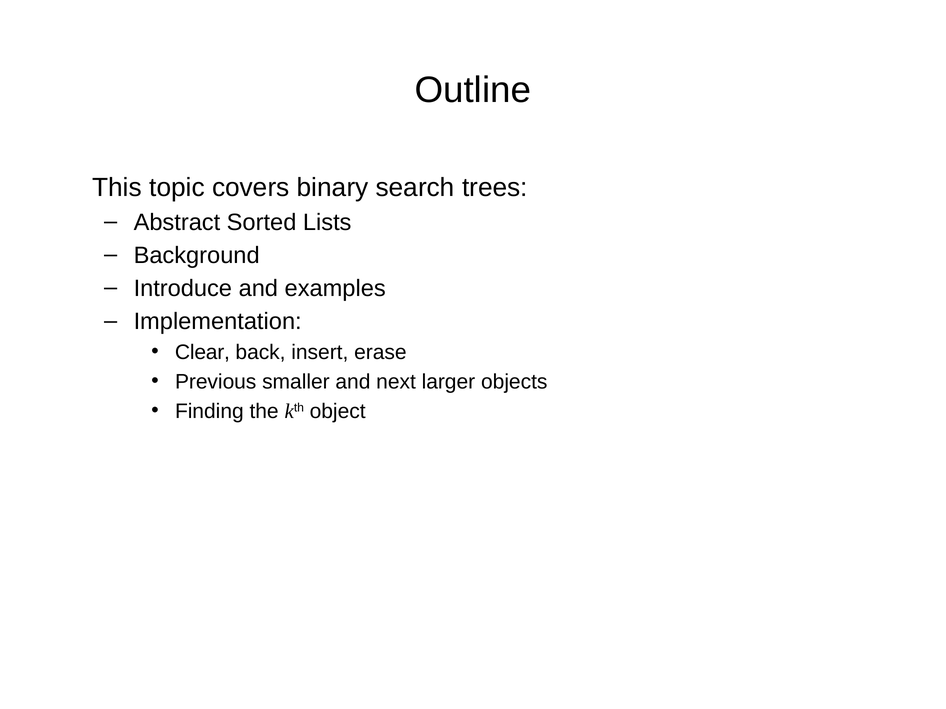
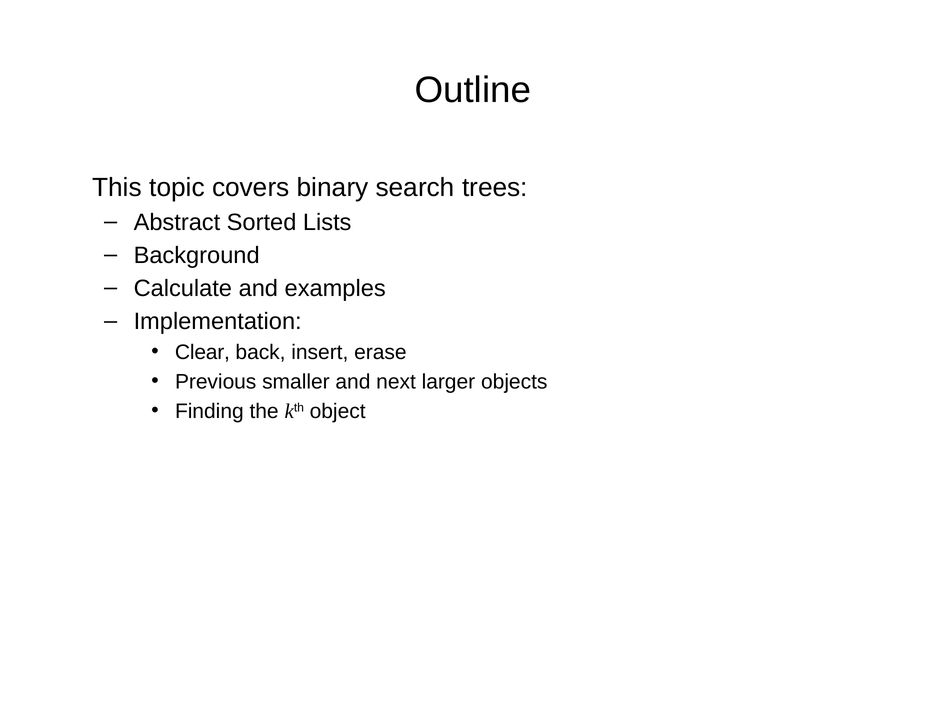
Introduce: Introduce -> Calculate
